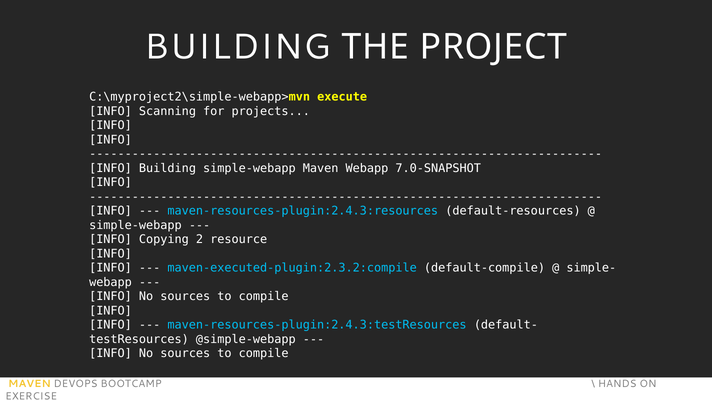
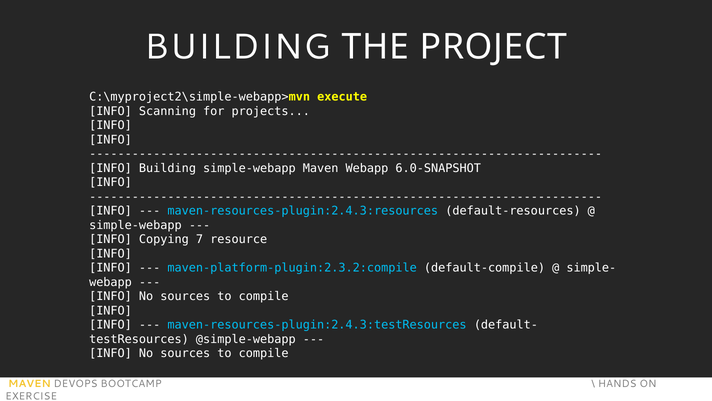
7.0-SNAPSHOT: 7.0-SNAPSHOT -> 6.0-SNAPSHOT
2: 2 -> 7
maven-executed-plugin:2.3.2:compile: maven-executed-plugin:2.3.2:compile -> maven-platform-plugin:2.3.2:compile
